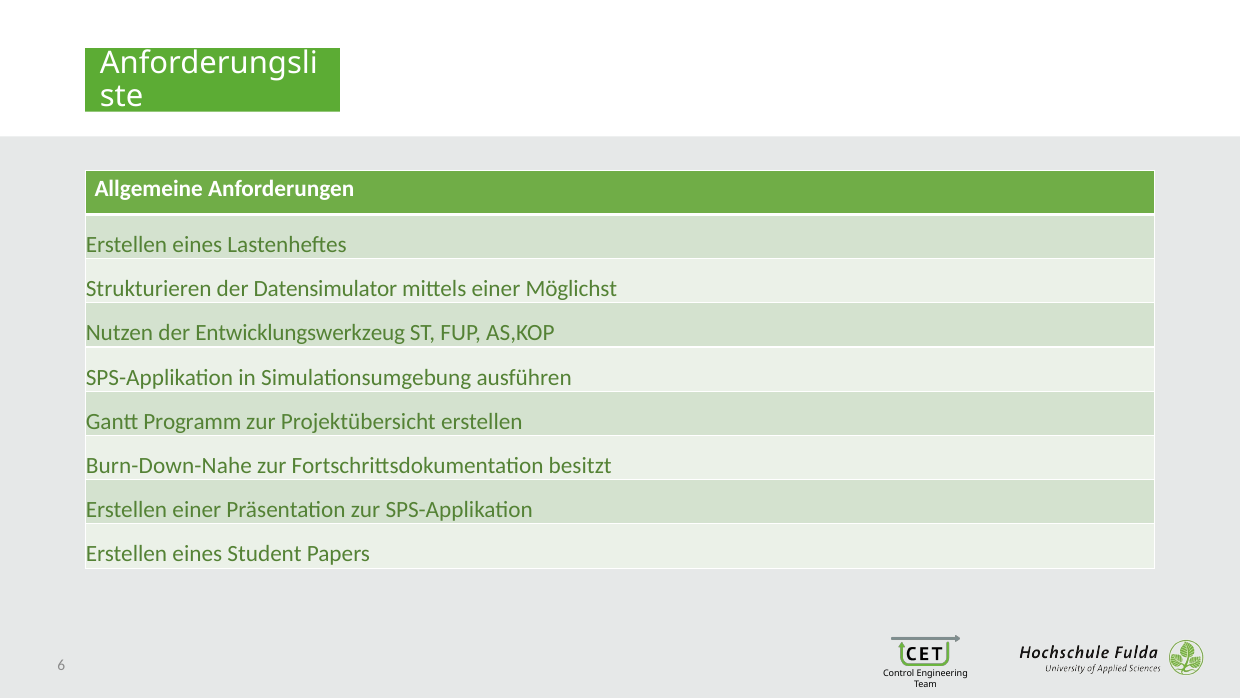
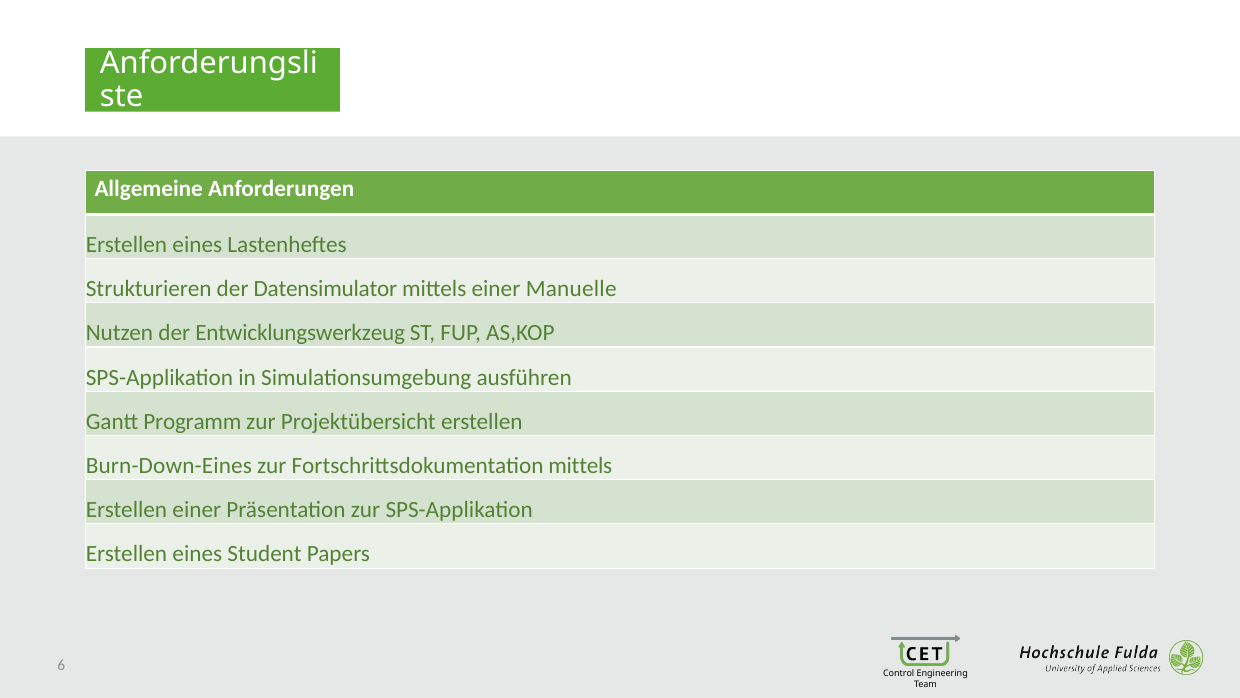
Möglichst: Möglichst -> Manuelle
Burn-Down-Nahe: Burn-Down-Nahe -> Burn-Down-Eines
Fortschrittsdokumentation besitzt: besitzt -> mittels
